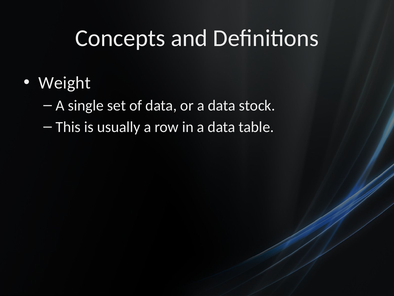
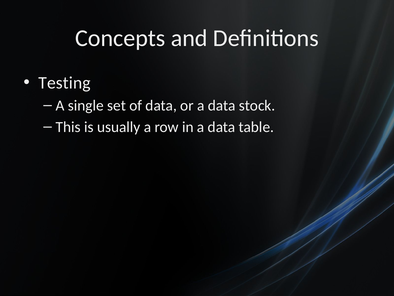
Weight: Weight -> Testing
